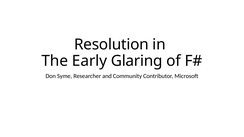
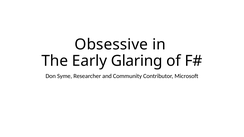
Resolution: Resolution -> Obsessive
